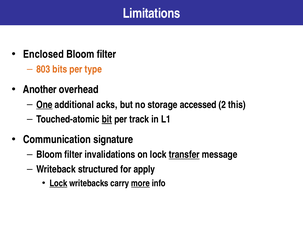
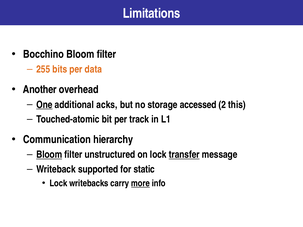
Enclosed: Enclosed -> Bocchino
803: 803 -> 255
type: type -> data
bit underline: present -> none
signature: signature -> hierarchy
Bloom at (49, 155) underline: none -> present
invalidations: invalidations -> unstructured
structured: structured -> supported
apply: apply -> static
Lock at (58, 184) underline: present -> none
